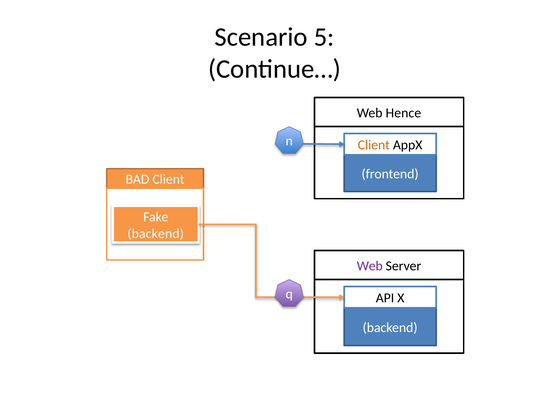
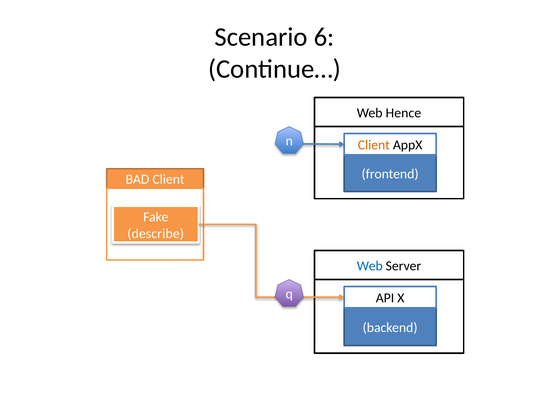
5: 5 -> 6
backend at (156, 233): backend -> describe
Web at (370, 266) colour: purple -> blue
